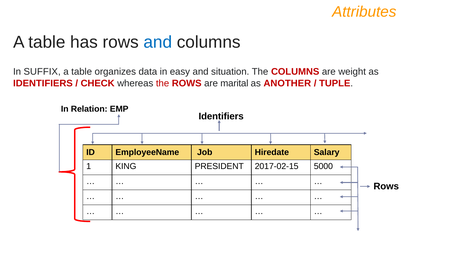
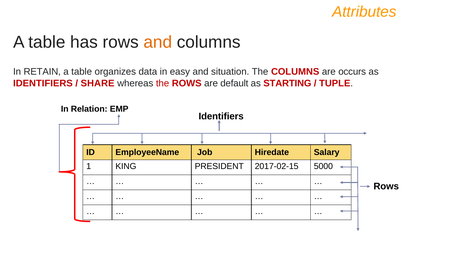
and at (158, 42) colour: blue -> orange
SUFFIX: SUFFIX -> RETAIN
weight: weight -> occurs
CHECK: CHECK -> SHARE
marital: marital -> default
ANOTHER: ANOTHER -> STARTING
